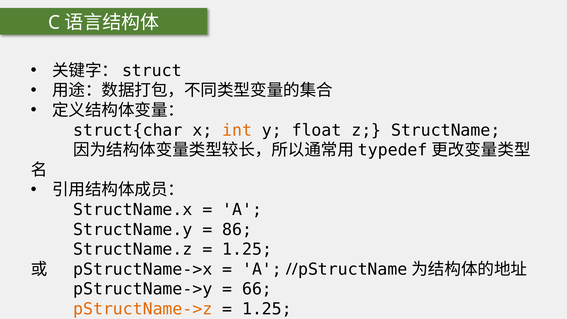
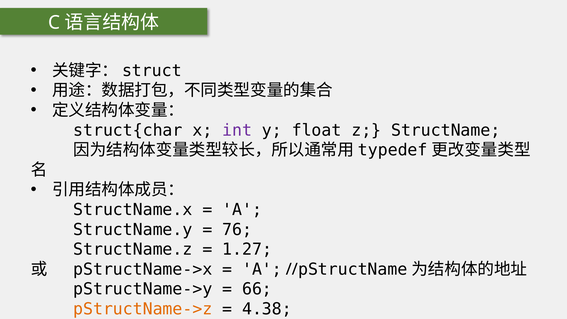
int colour: orange -> purple
86: 86 -> 76
1.25 at (247, 249): 1.25 -> 1.27
1.25 at (267, 309): 1.25 -> 4.38
